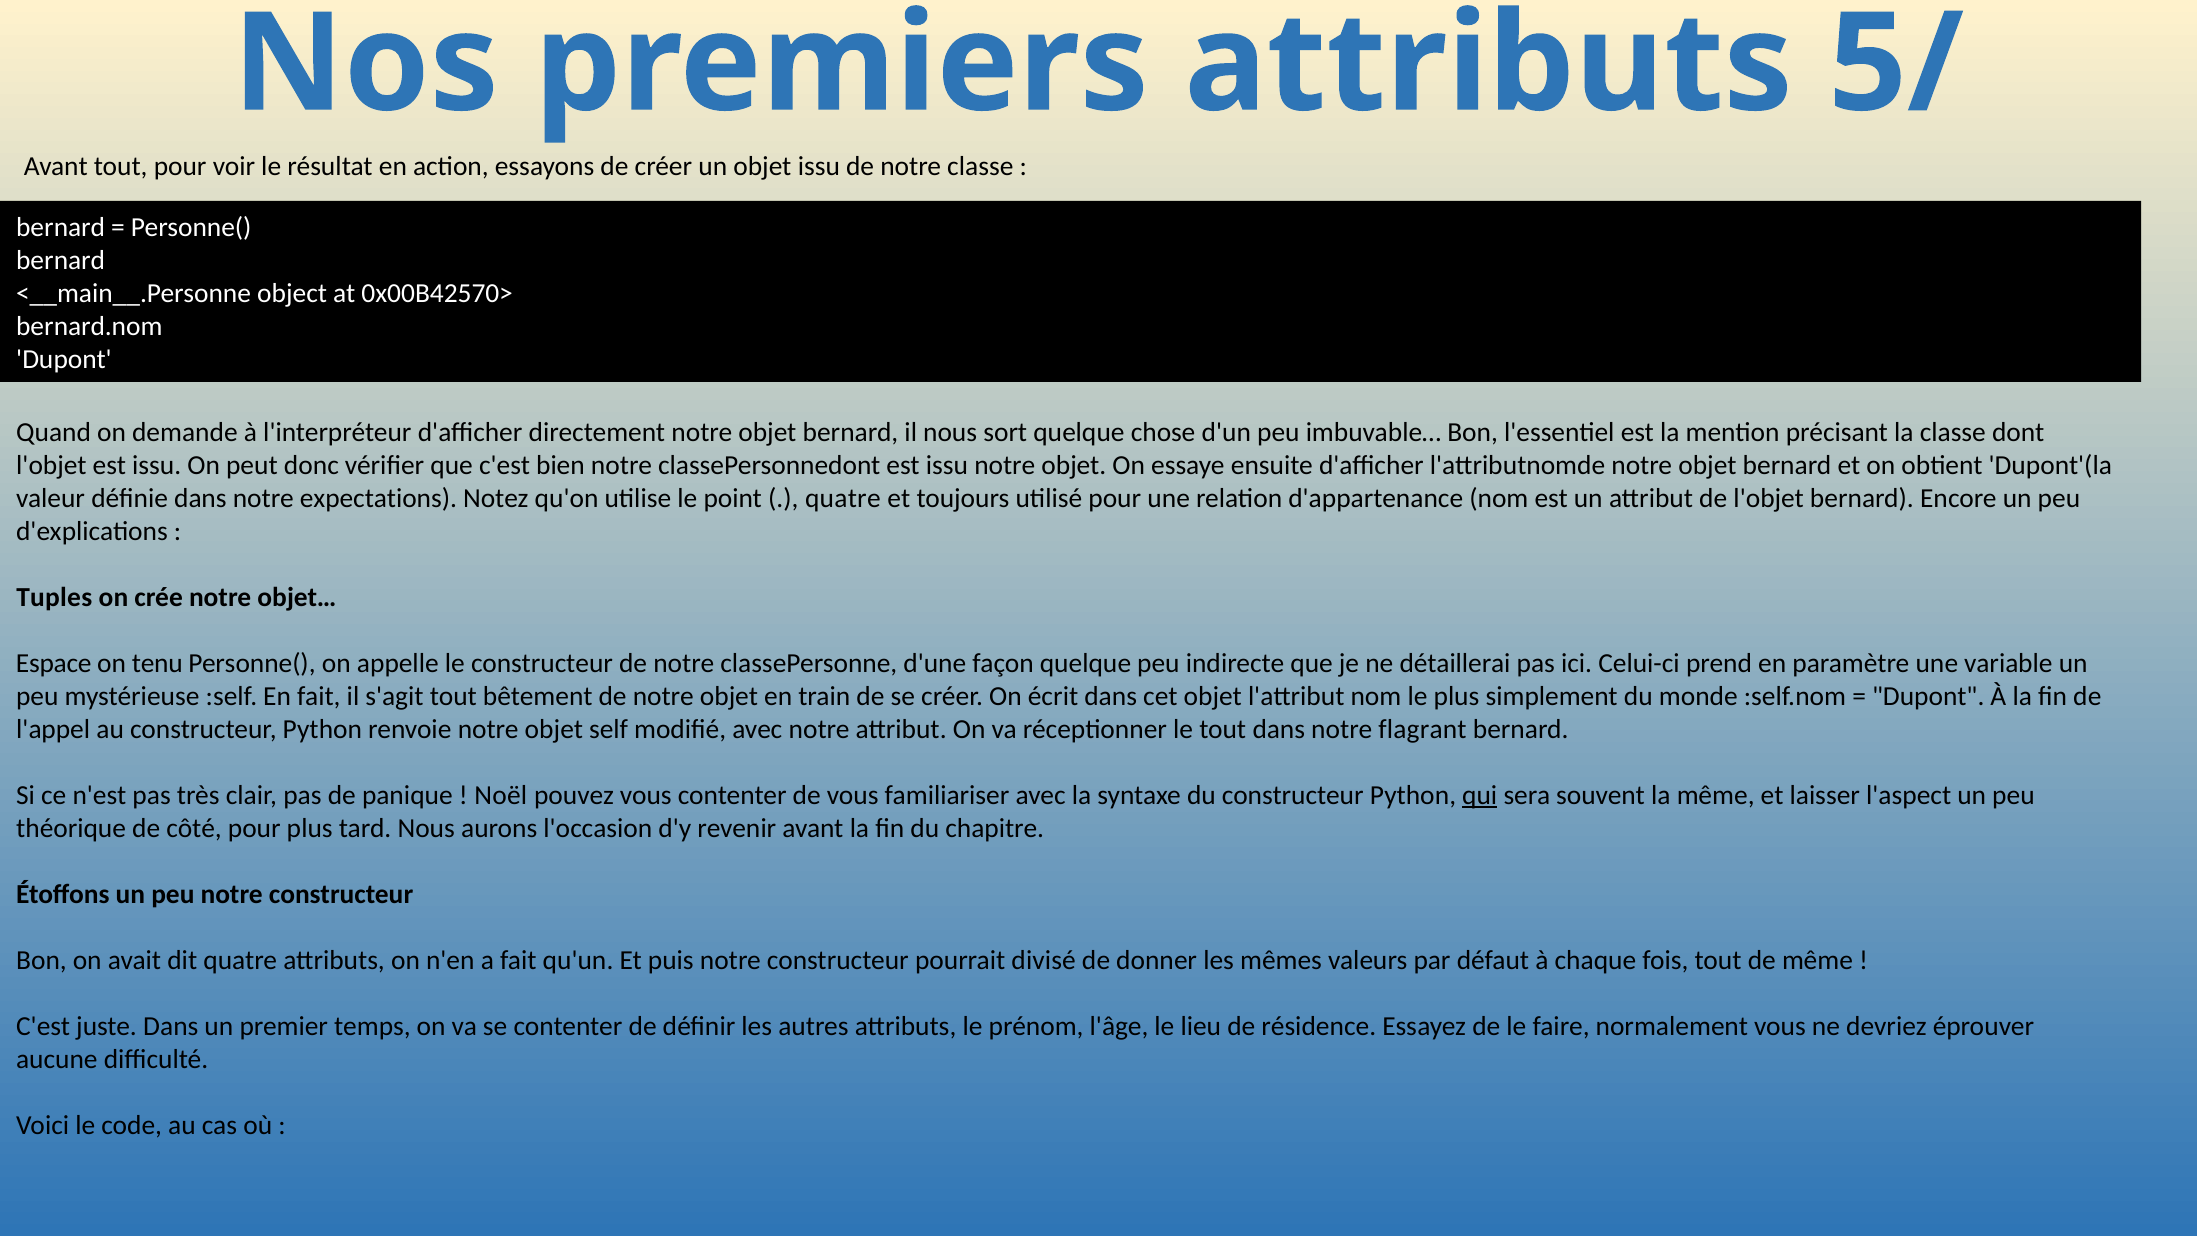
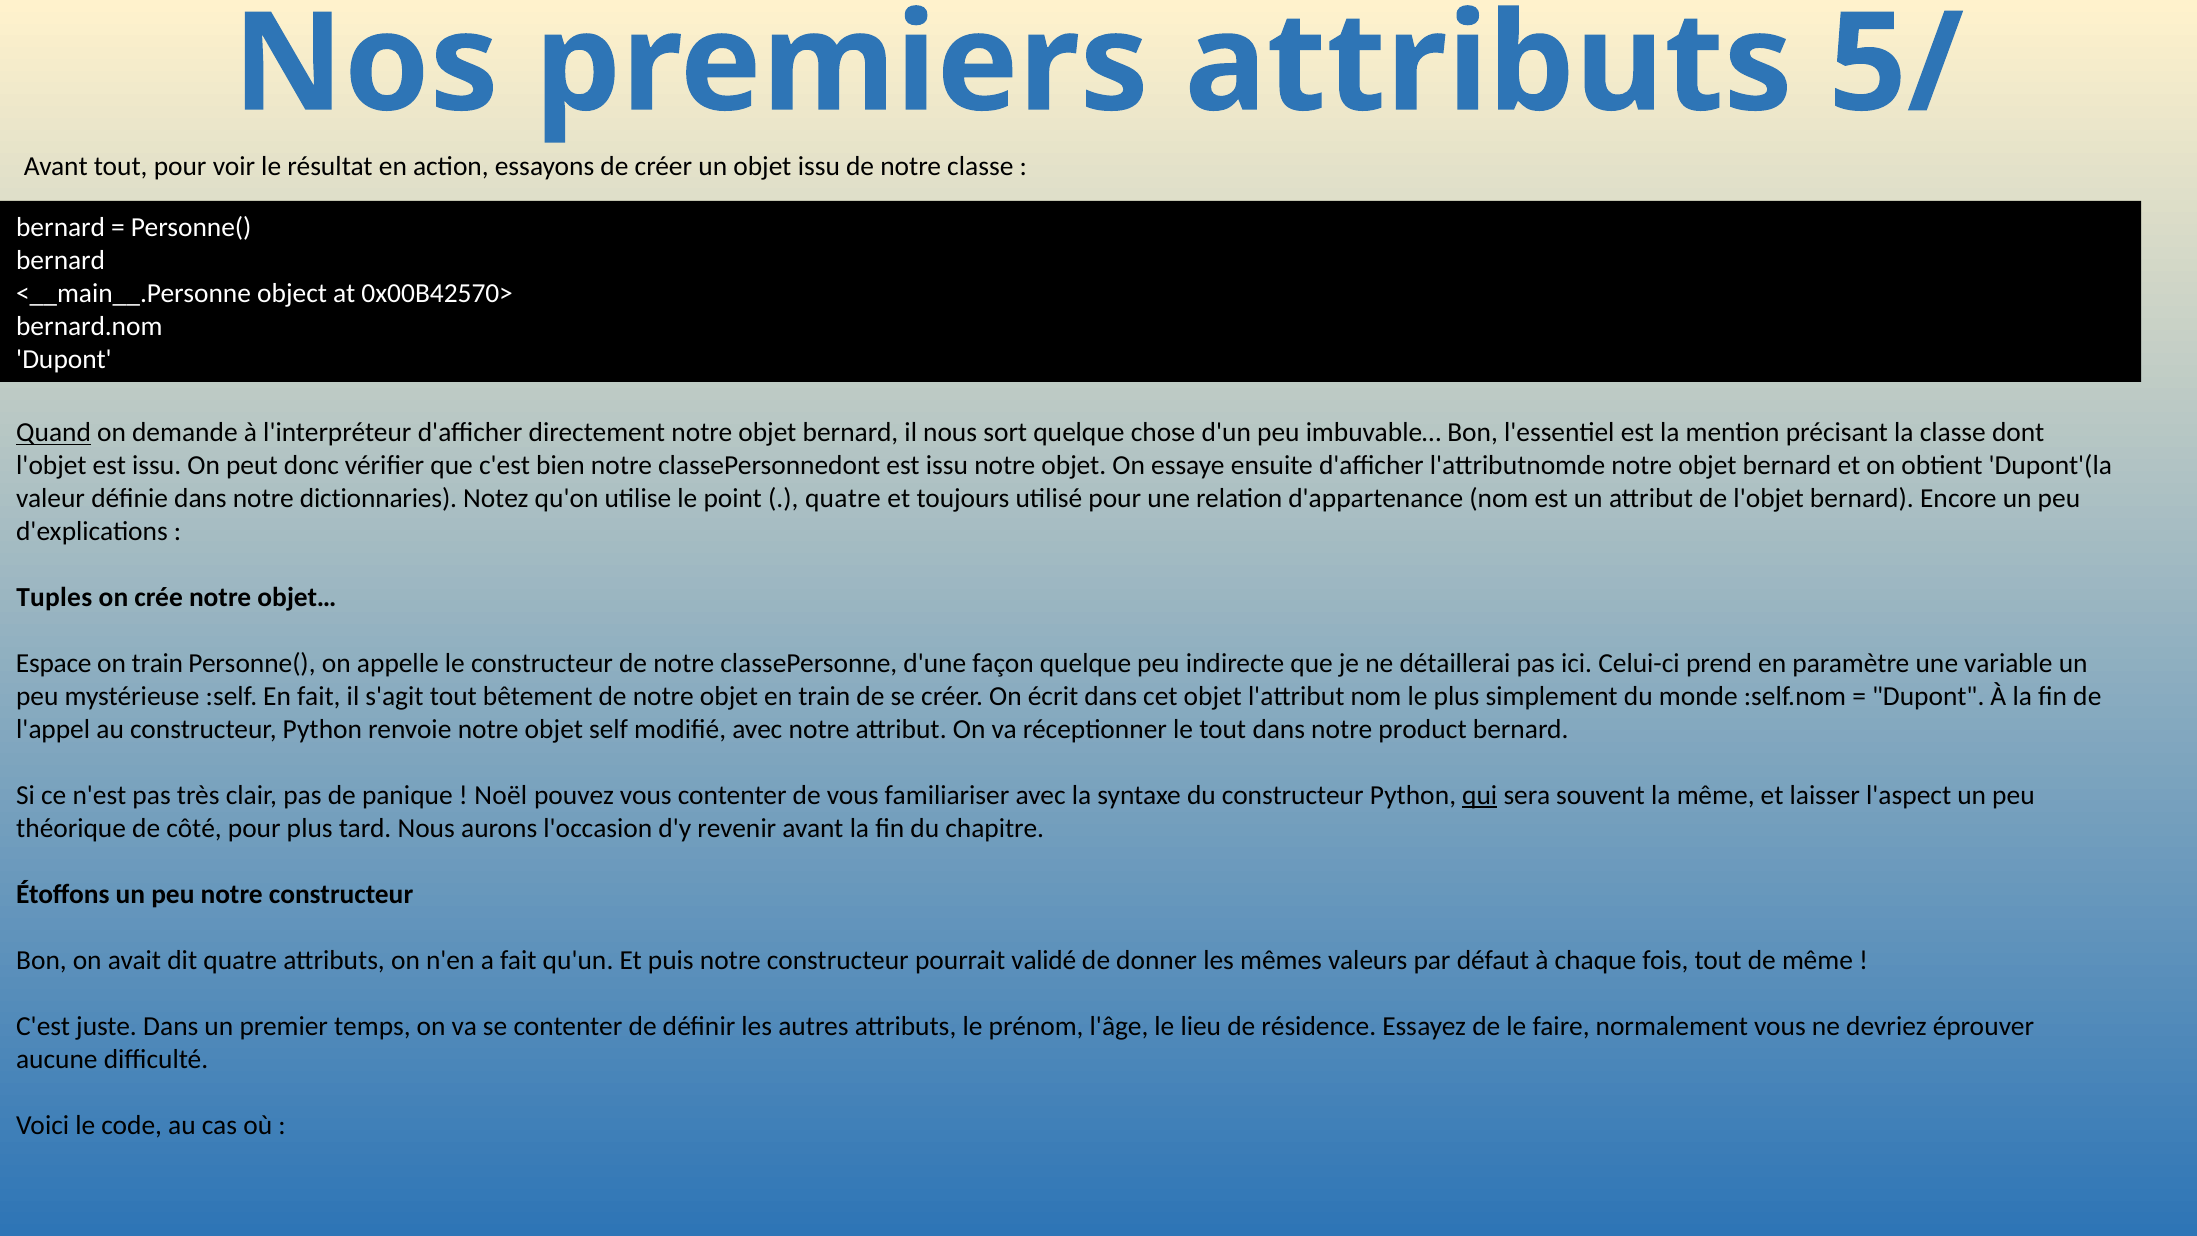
Quand underline: none -> present
expectations: expectations -> dictionnaries
on tenu: tenu -> train
flagrant: flagrant -> product
divisé: divisé -> validé
